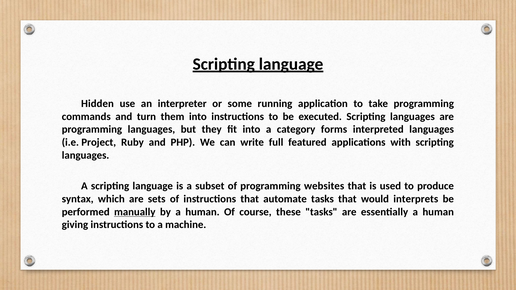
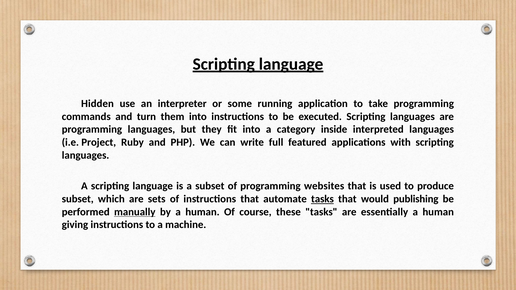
forms: forms -> inside
syntax at (78, 199): syntax -> subset
tasks at (322, 199) underline: none -> present
interprets: interprets -> publishing
